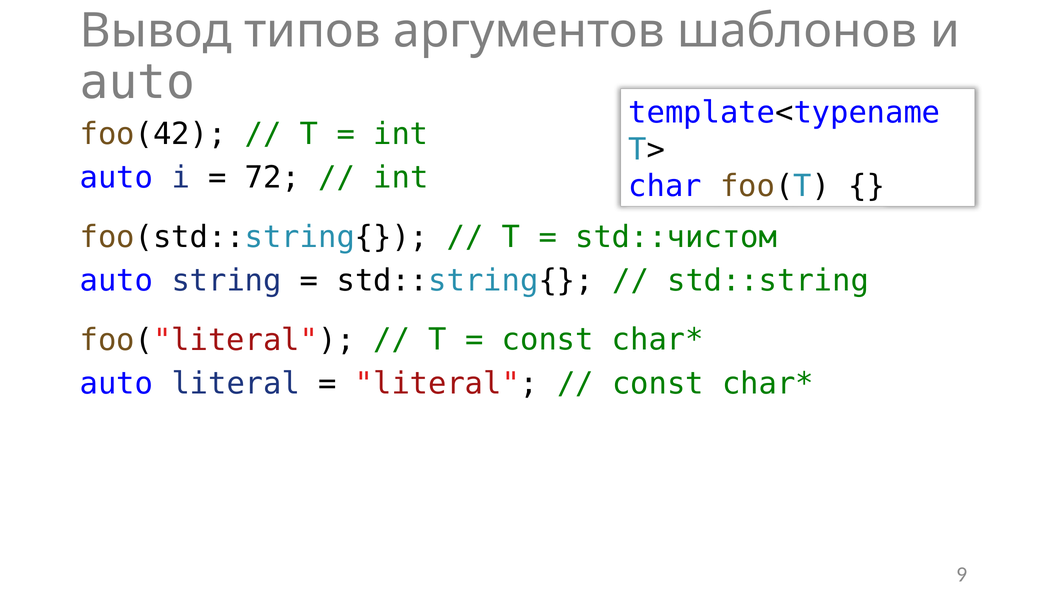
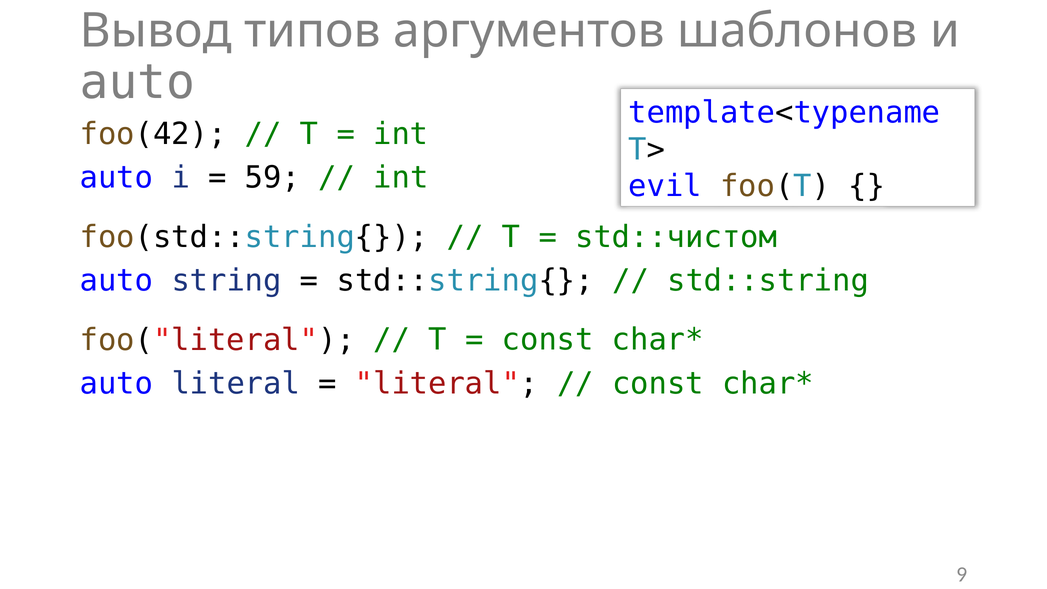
72: 72 -> 59
char: char -> evil
